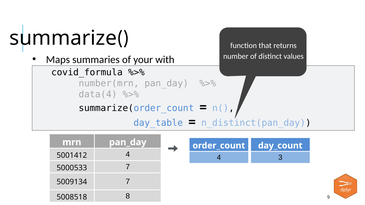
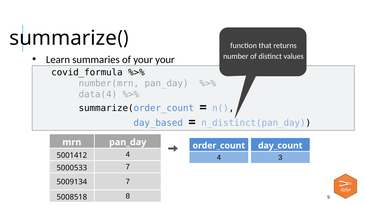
Maps: Maps -> Learn
your with: with -> your
day_table: day_table -> day_based
